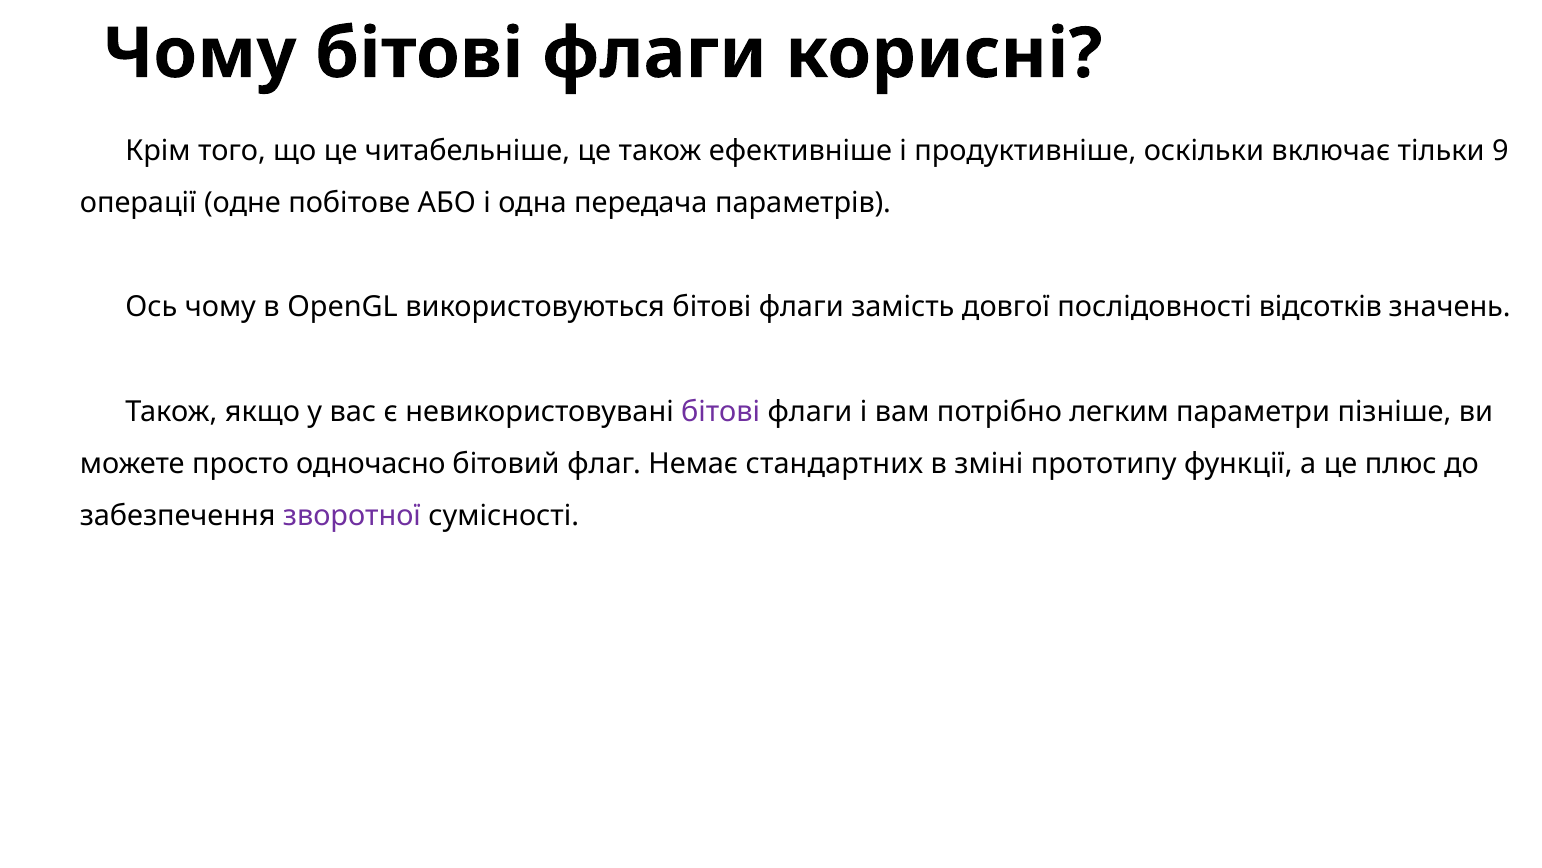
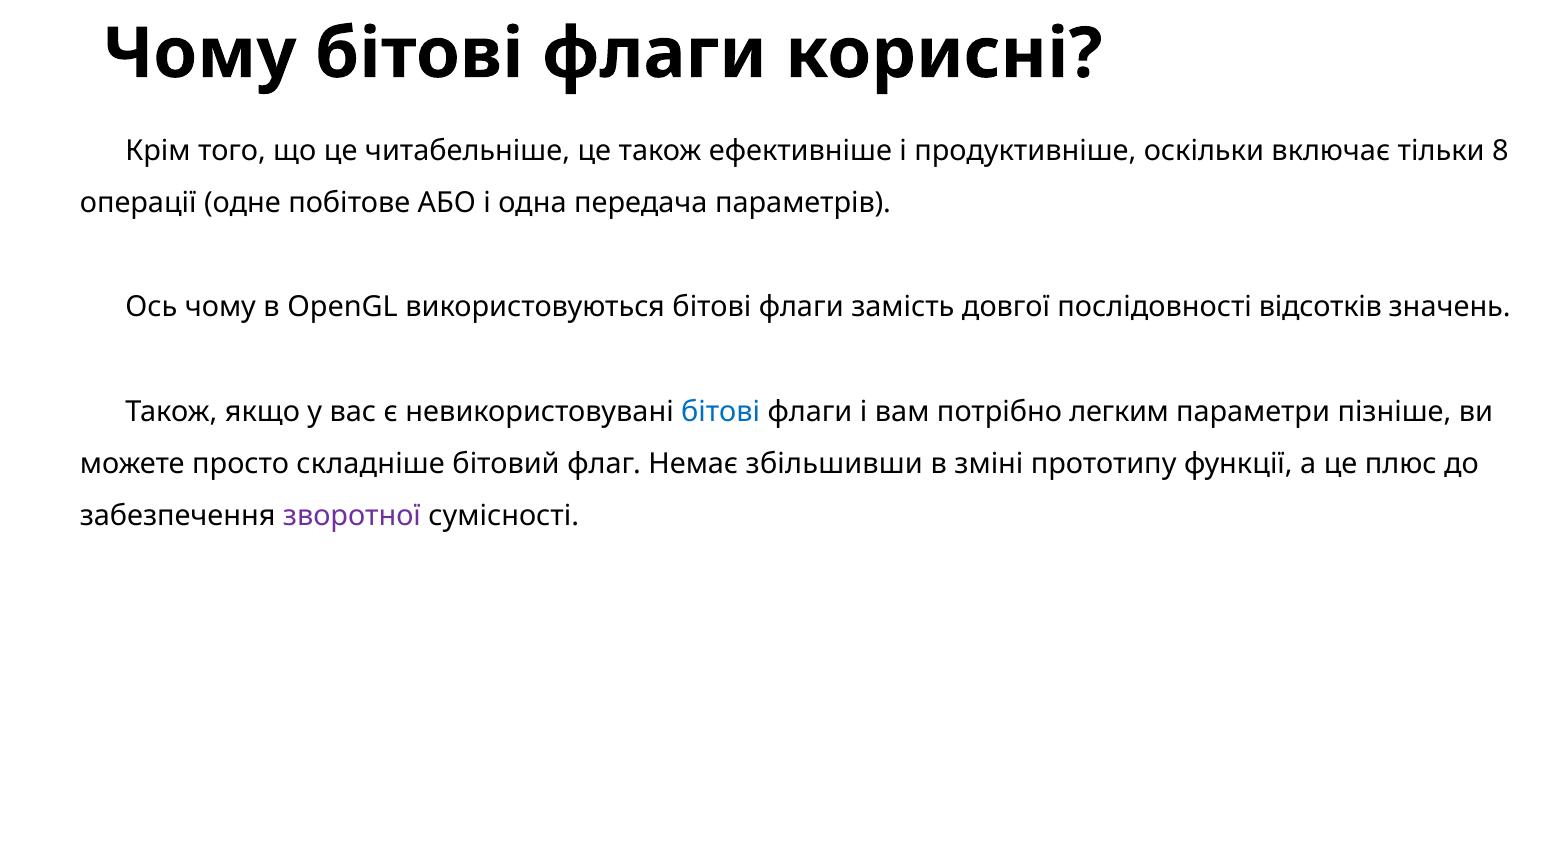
9: 9 -> 8
бітові at (721, 411) colour: purple -> blue
одночасно: одночасно -> складніше
стандартних: стандартних -> збільшивши
